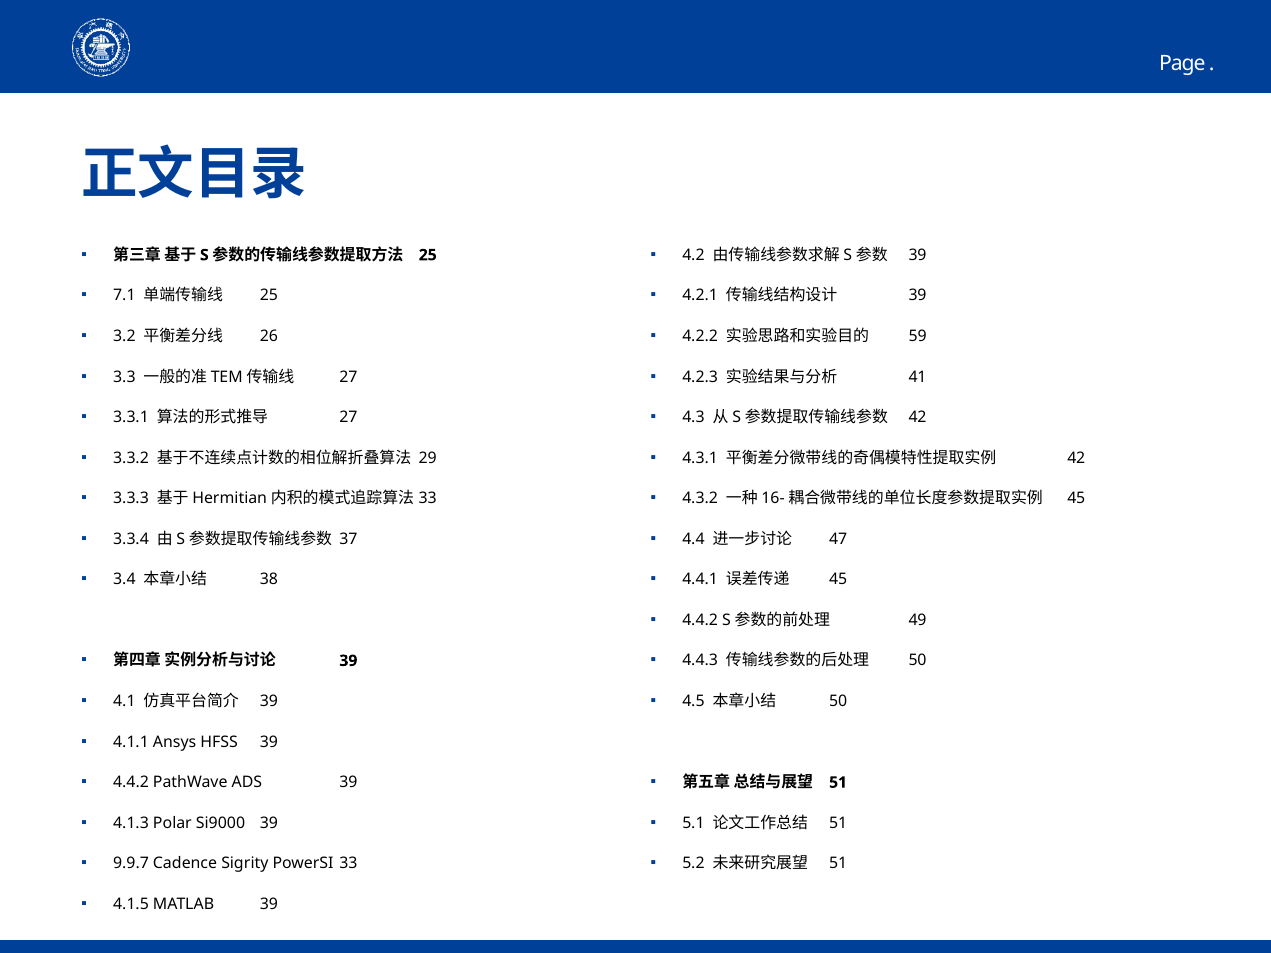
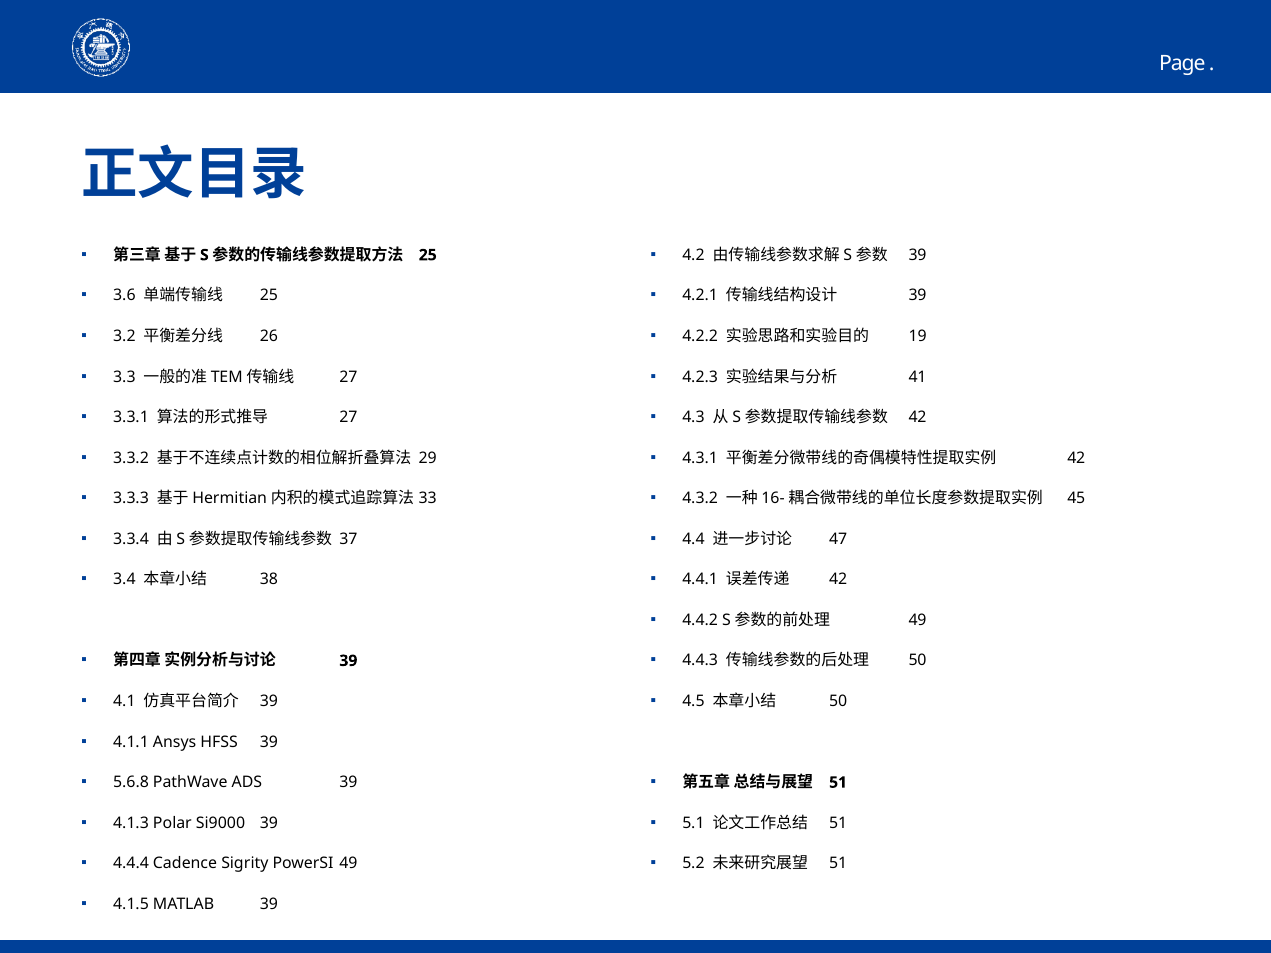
7.1: 7.1 -> 3.6
59: 59 -> 19
45 at (838, 580): 45 -> 42
4.4.2 at (131, 783): 4.4.2 -> 5.6.8
9.9.7: 9.9.7 -> 4.4.4
PowerSI 33: 33 -> 49
